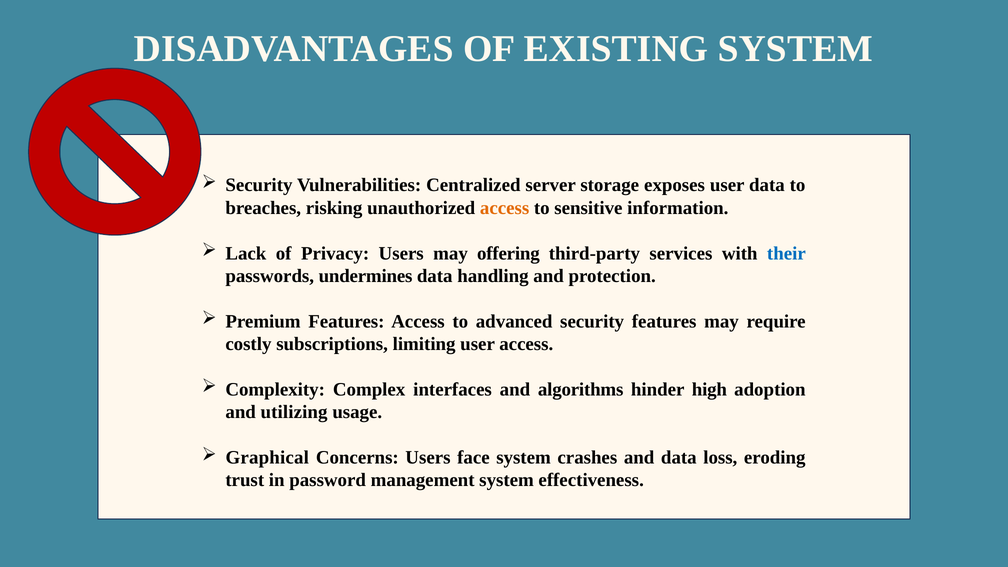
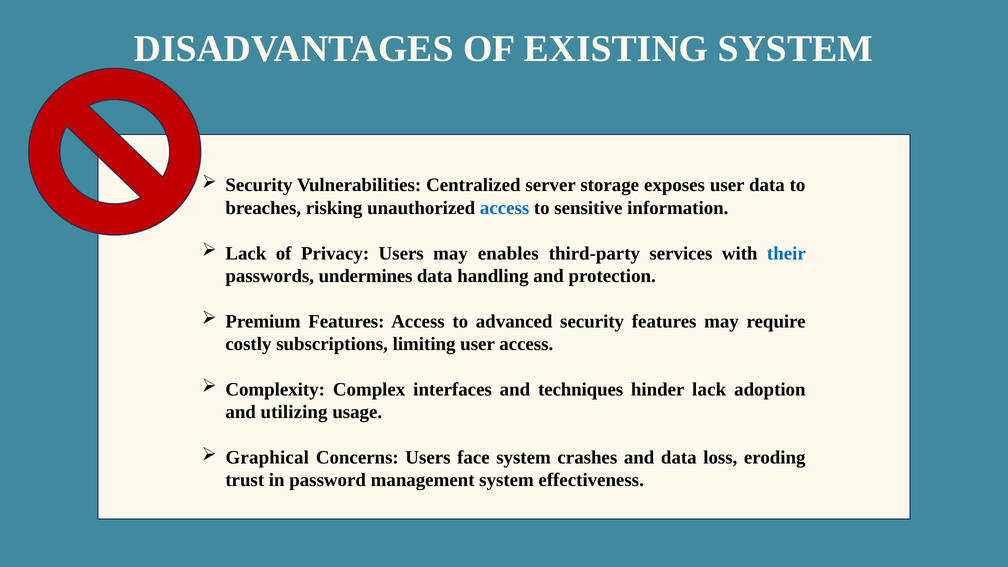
access at (505, 208) colour: orange -> blue
offering: offering -> enables
algorithms: algorithms -> techniques
hinder high: high -> lack
